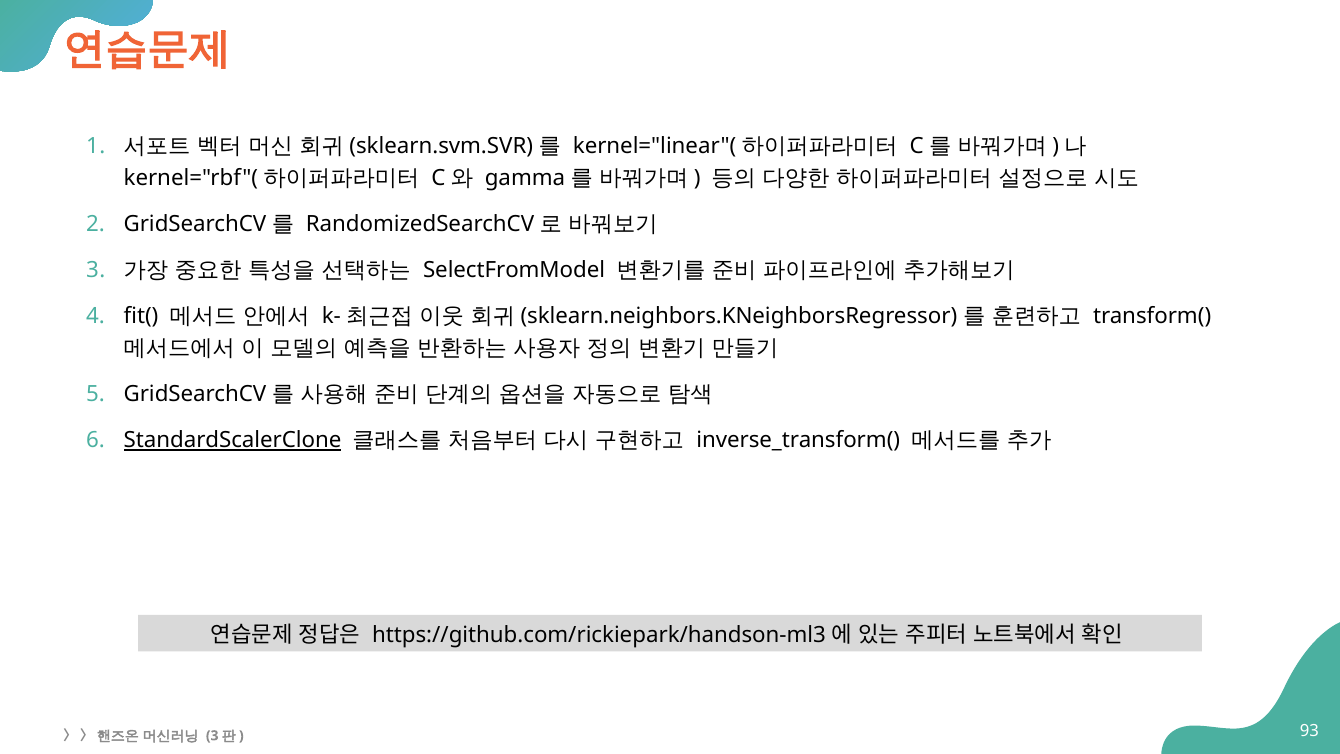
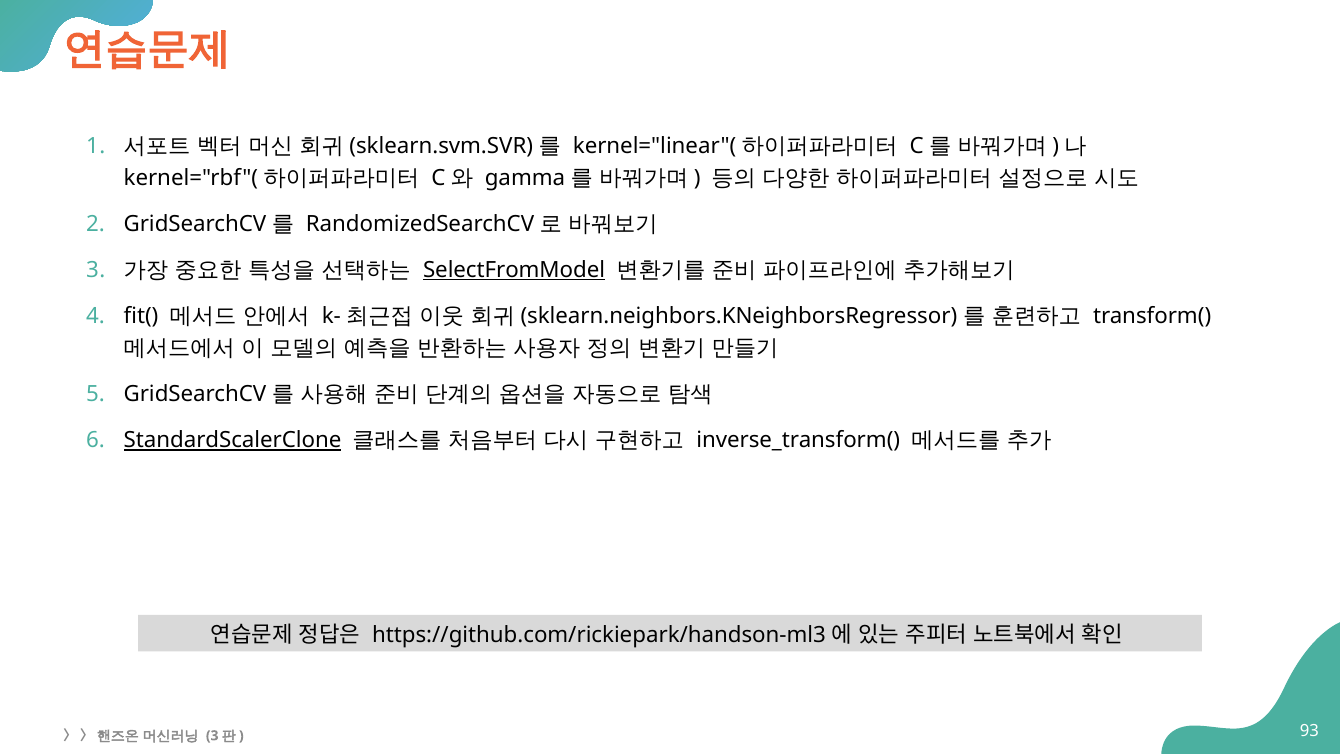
SelectFromModel underline: none -> present
